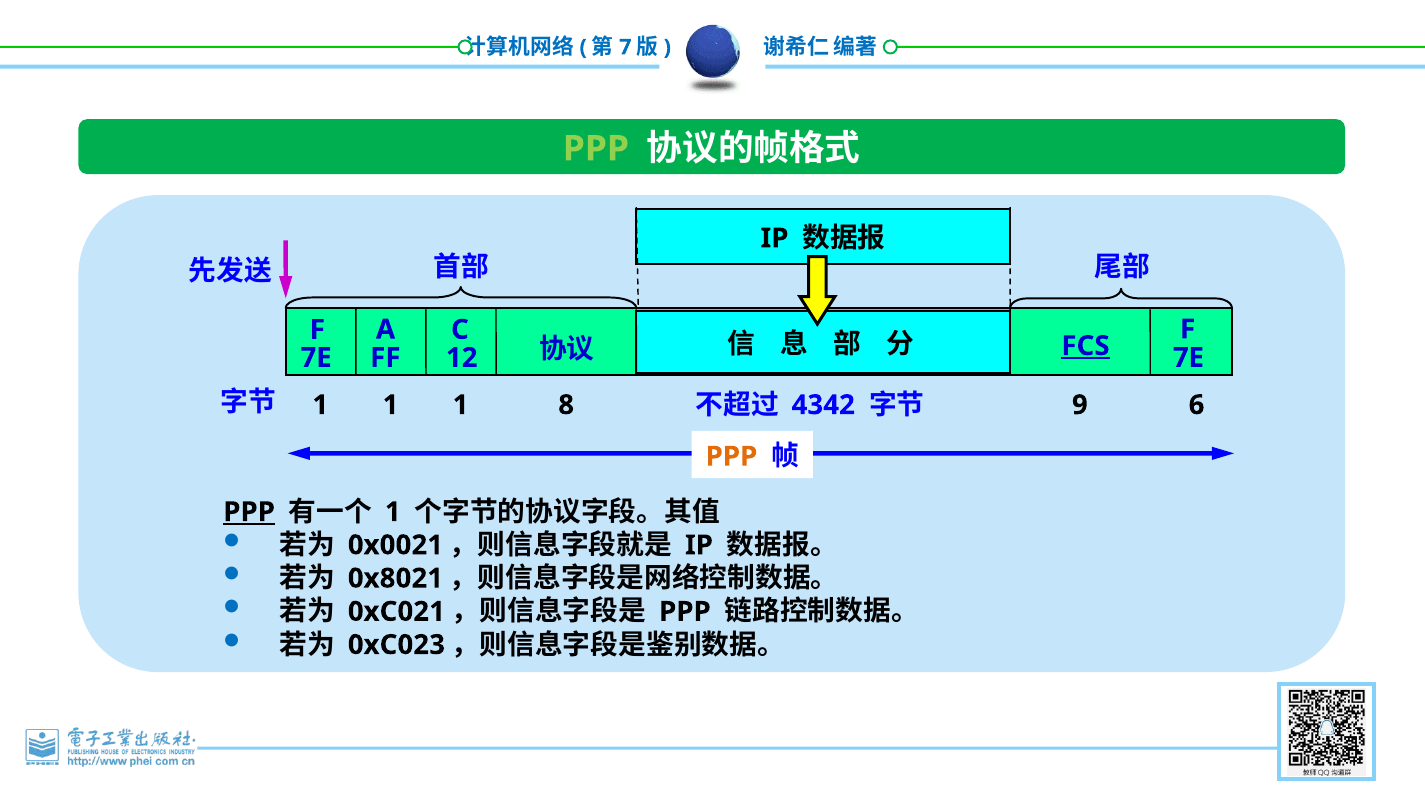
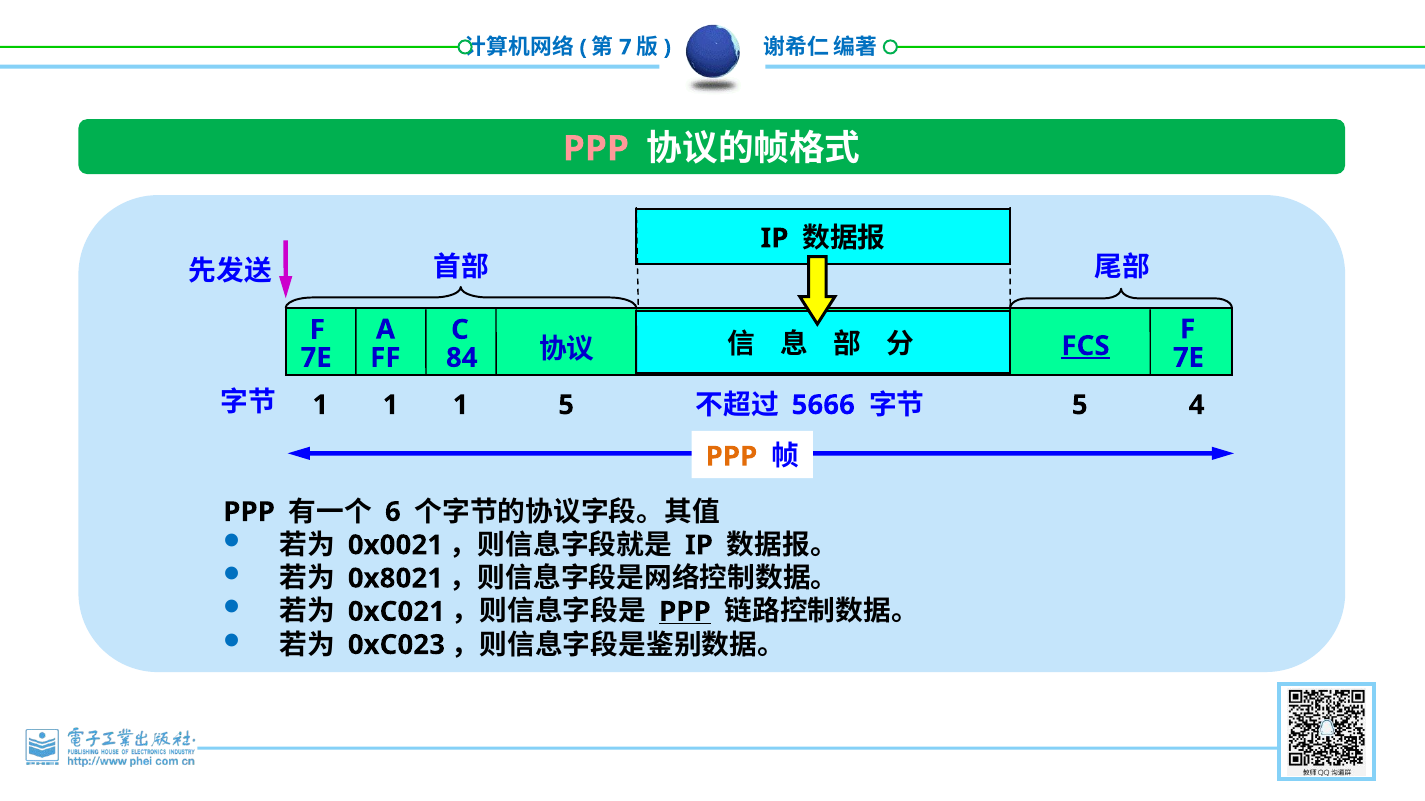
PPP at (596, 149) colour: light green -> pink
12: 12 -> 84
9 at (1080, 405): 9 -> 5
4342: 4342 -> 5666
8 at (566, 405): 8 -> 5
6: 6 -> 4
PPP at (249, 512) underline: present -> none
1 at (393, 512): 1 -> 6
PPP at (685, 612) underline: none -> present
